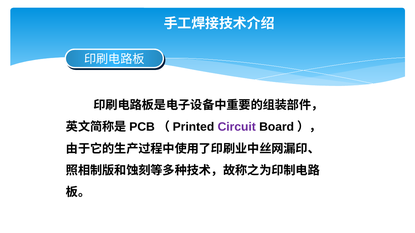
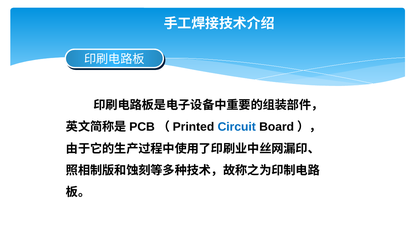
Circuit colour: purple -> blue
